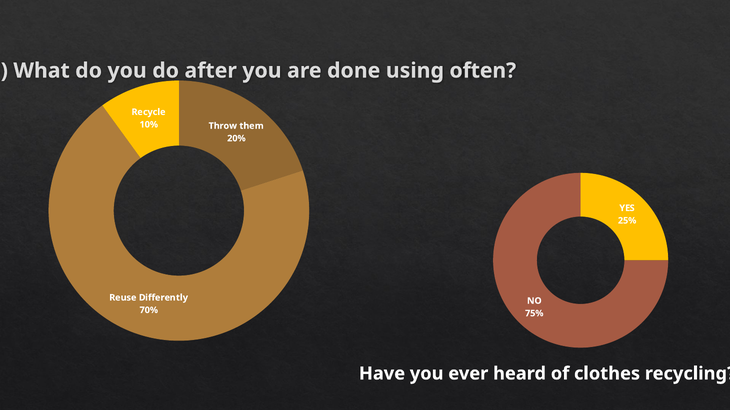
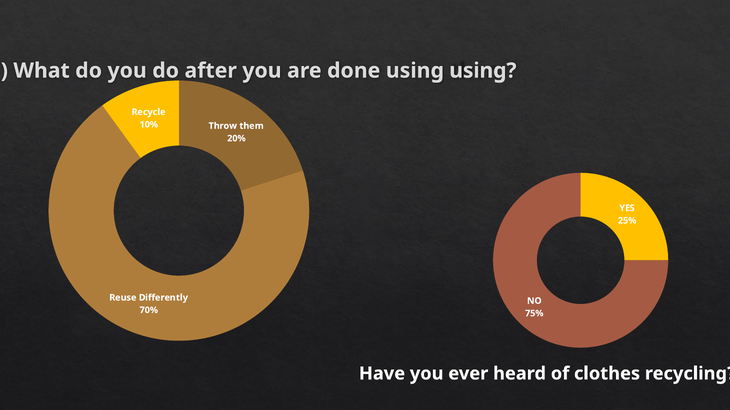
using often: often -> using
